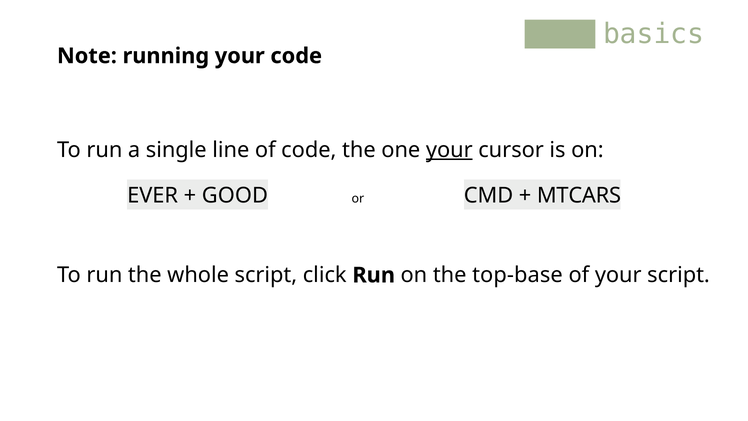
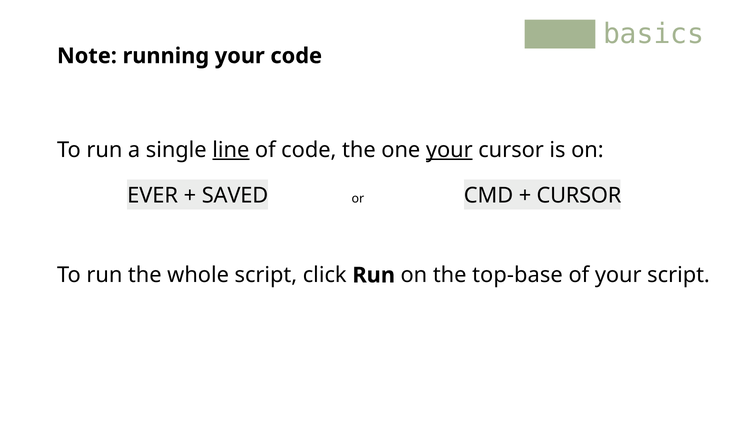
line underline: none -> present
GOOD: GOOD -> SAVED
MTCARS at (579, 196): MTCARS -> CURSOR
